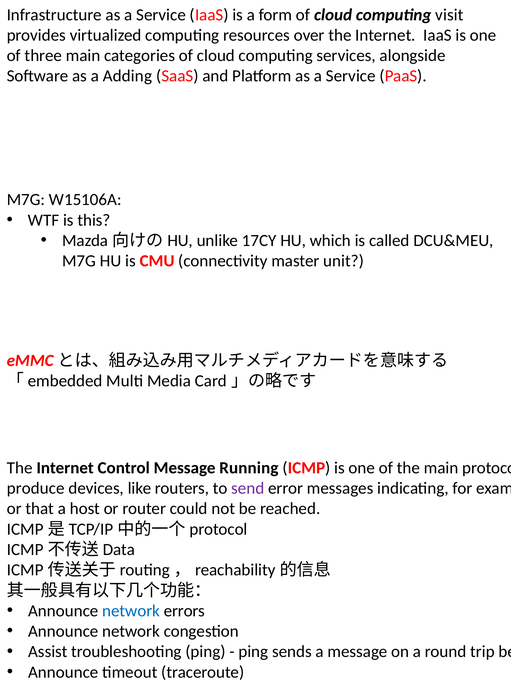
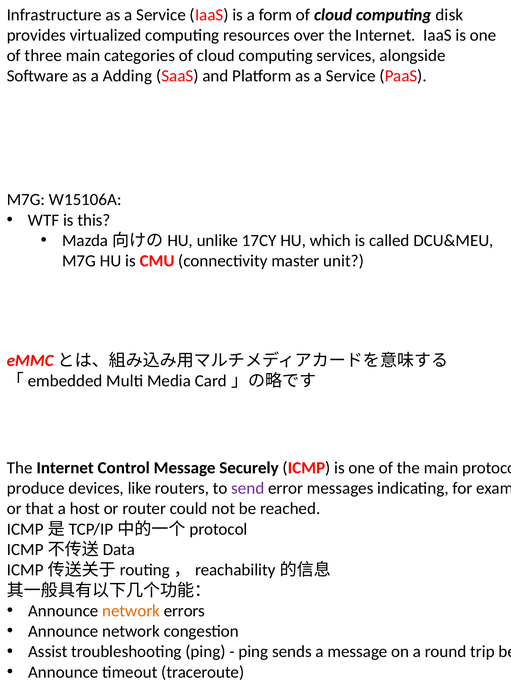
visit: visit -> disk
Running: Running -> Securely
network at (131, 611) colour: blue -> orange
